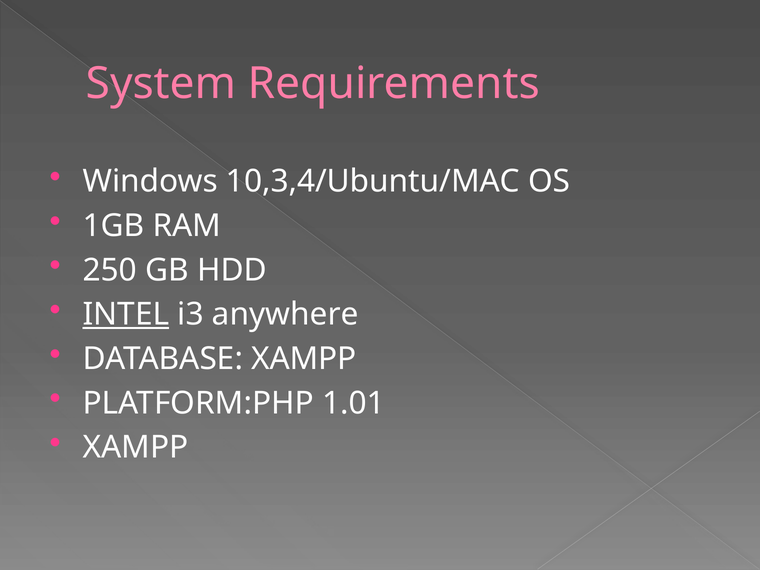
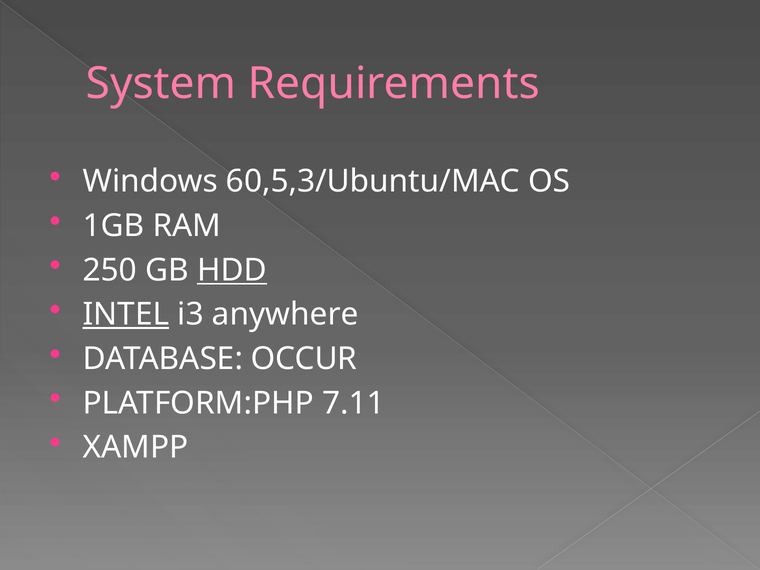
10,3,4/Ubuntu/MAC: 10,3,4/Ubuntu/MAC -> 60,5,3/Ubuntu/MAC
HDD underline: none -> present
DATABASE XAMPP: XAMPP -> OCCUR
1.01: 1.01 -> 7.11
